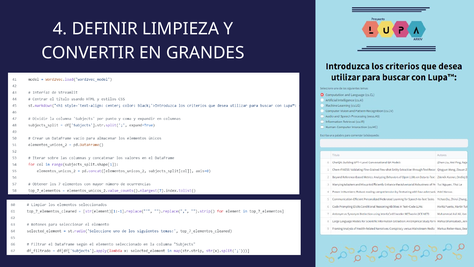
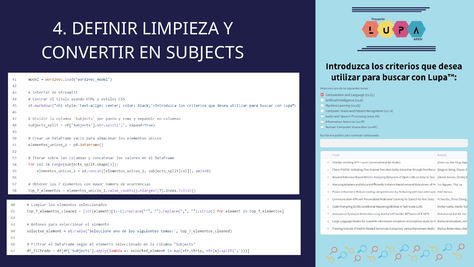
GRANDES: GRANDES -> SUBJECTS
